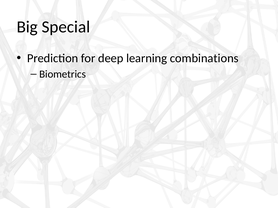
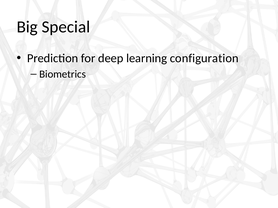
combinations: combinations -> configuration
